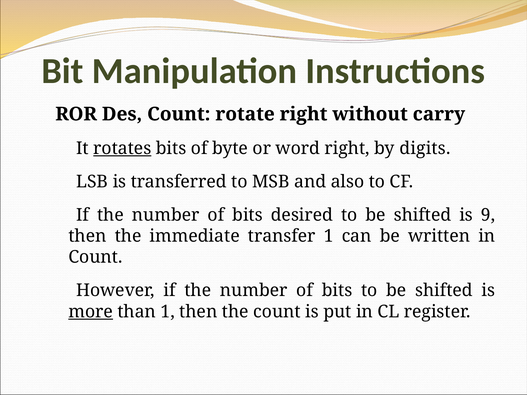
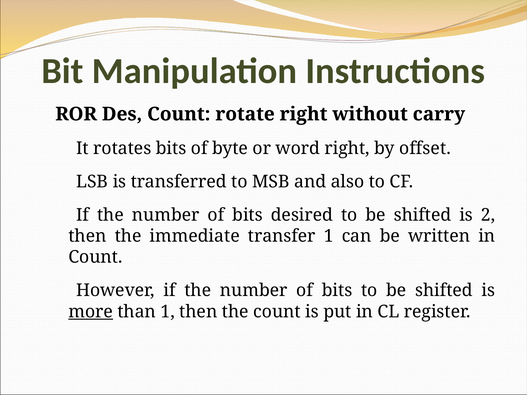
rotates underline: present -> none
digits: digits -> offset
9: 9 -> 2
